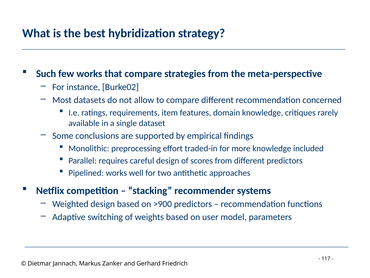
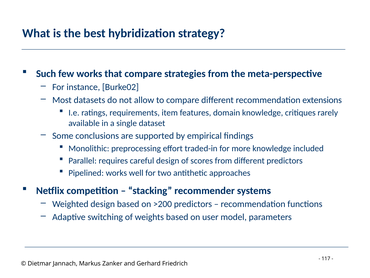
concerned: concerned -> extensions
>900: >900 -> >200
